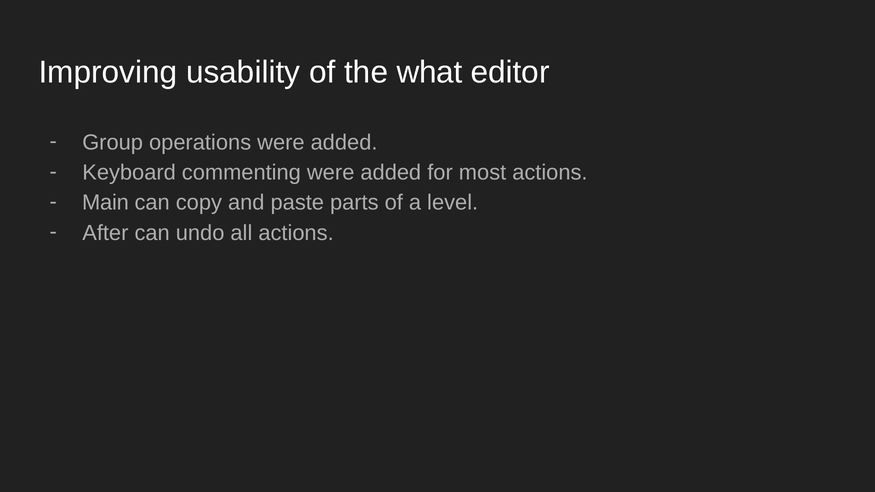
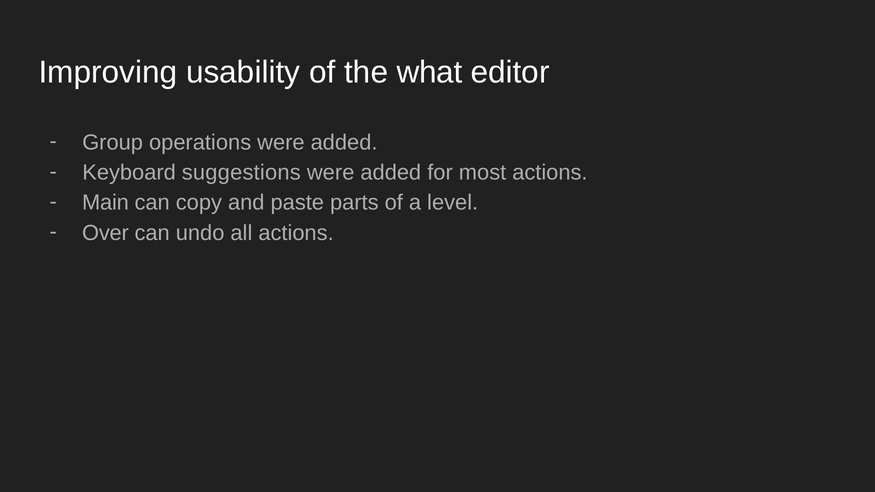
commenting: commenting -> suggestions
After: After -> Over
